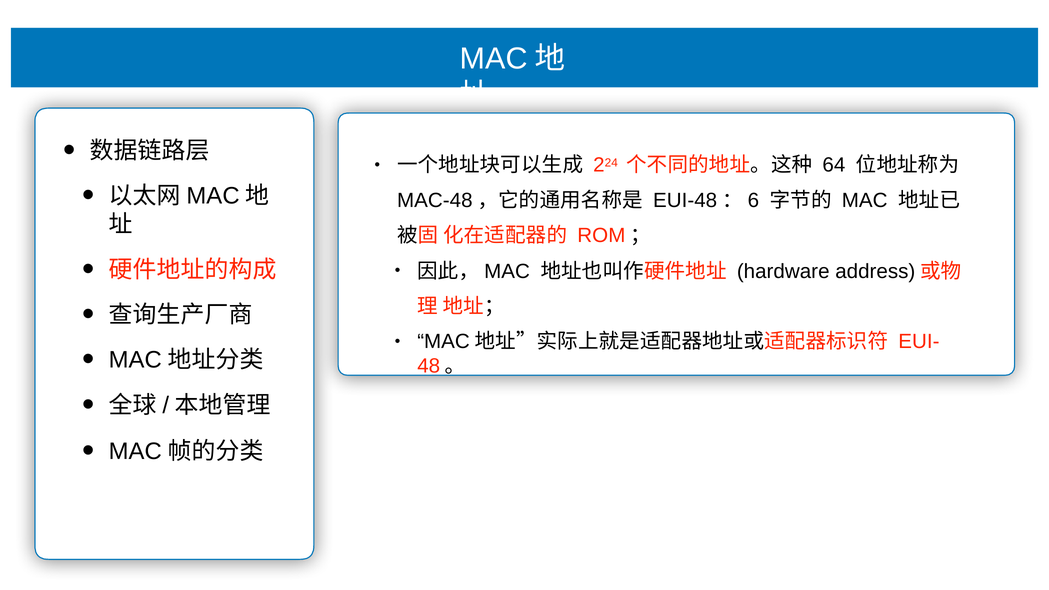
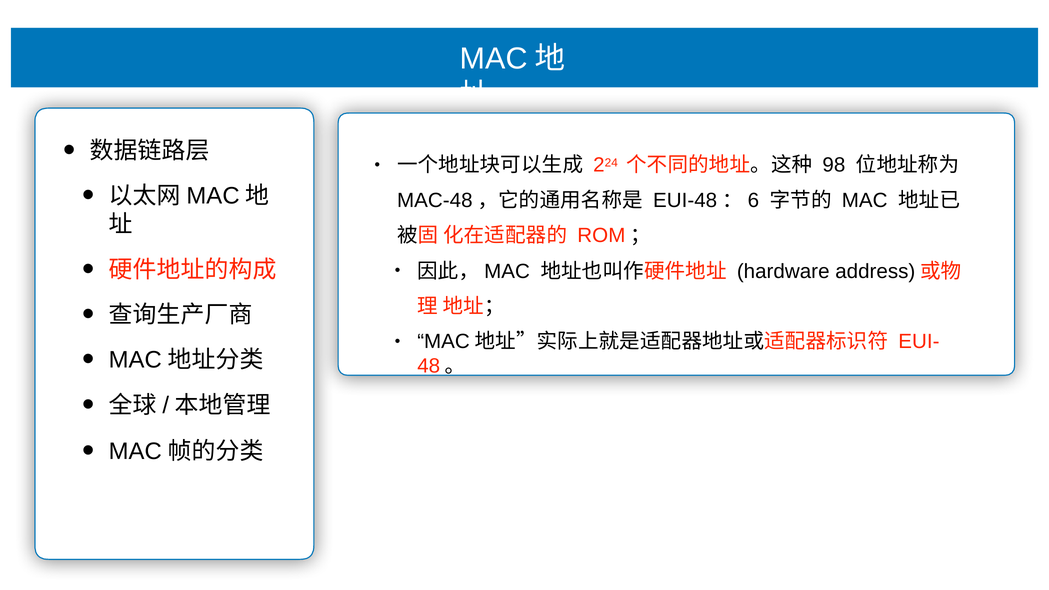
64: 64 -> 98
